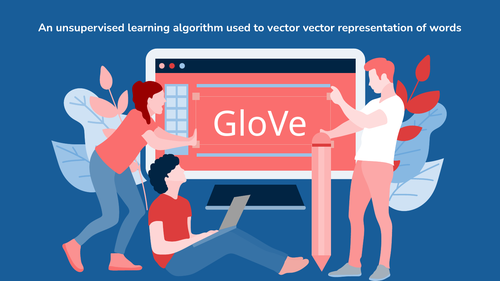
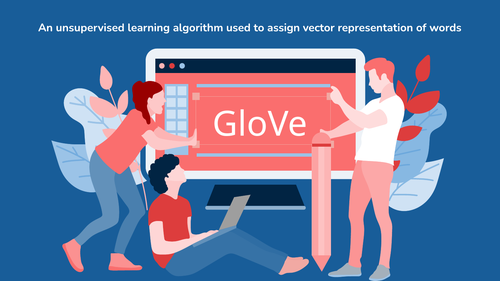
to vector: vector -> assign
